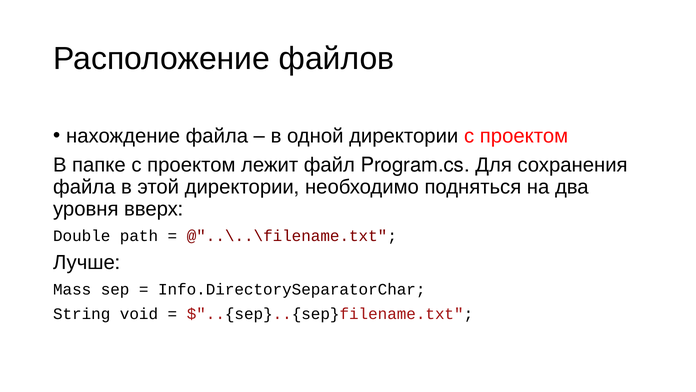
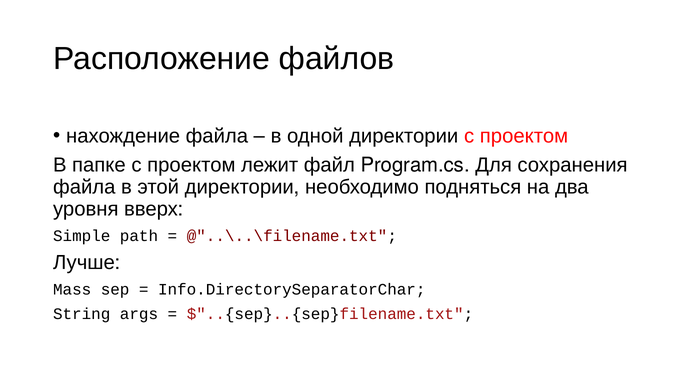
Double: Double -> Simple
void: void -> args
